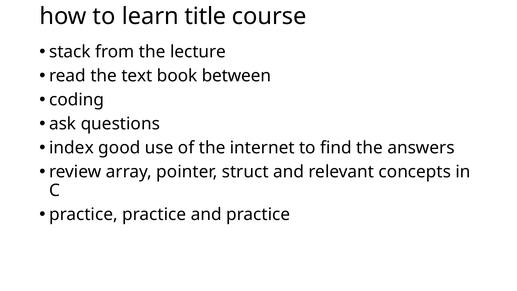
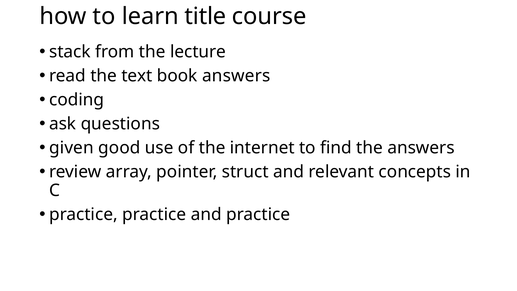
book between: between -> answers
index: index -> given
